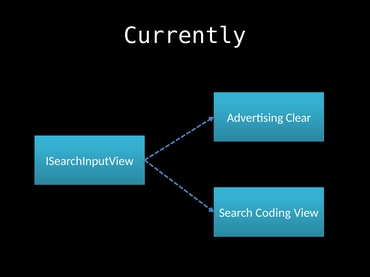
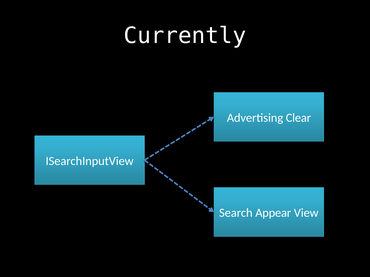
Coding: Coding -> Appear
